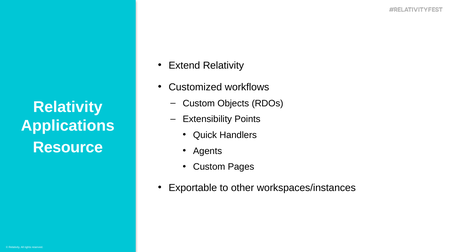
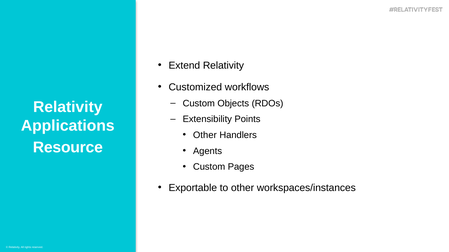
Quick at (205, 135): Quick -> Other
